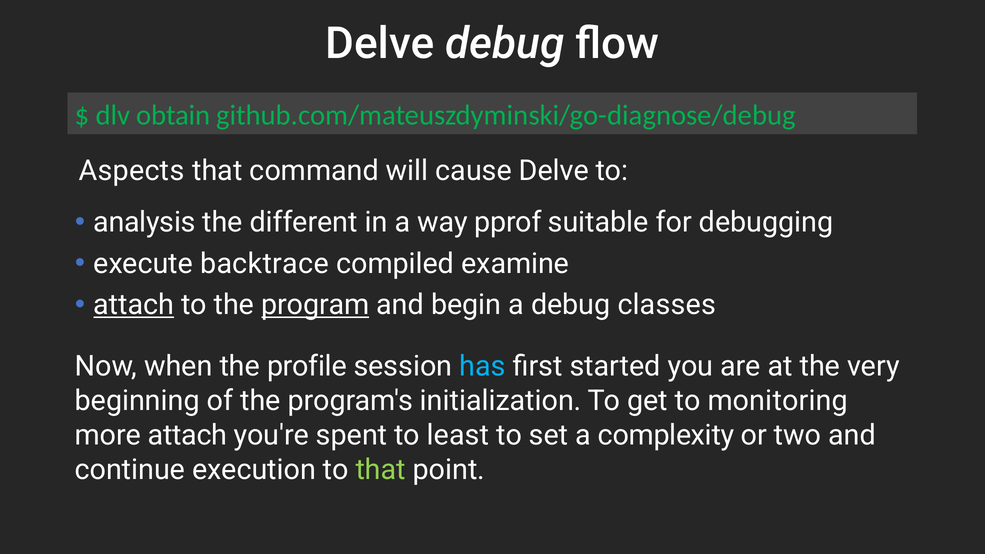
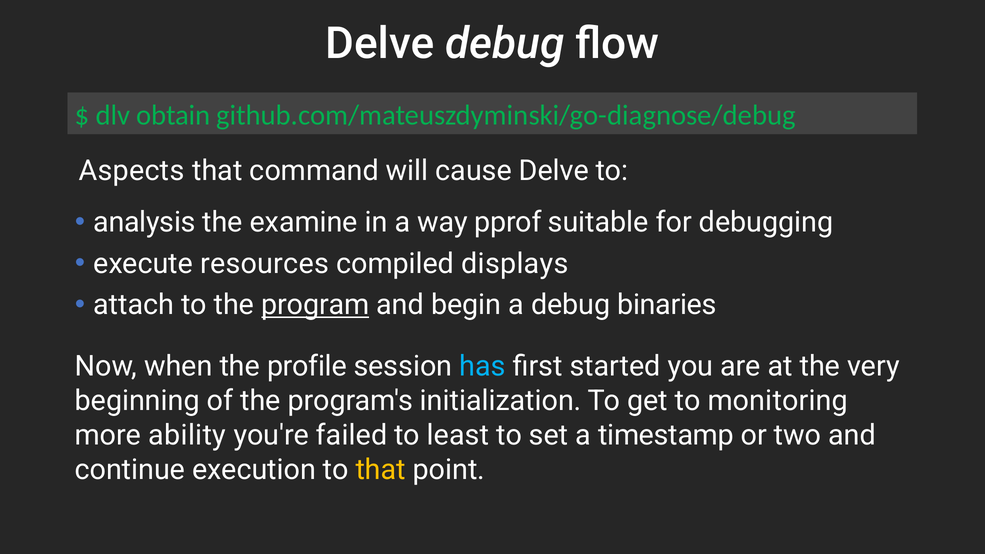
different: different -> examine
backtrace: backtrace -> resources
examine: examine -> displays
attach at (134, 305) underline: present -> none
classes: classes -> binaries
more attach: attach -> ability
spent: spent -> failed
complexity: complexity -> timestamp
that at (381, 470) colour: light green -> yellow
